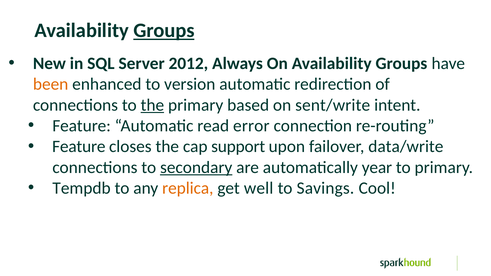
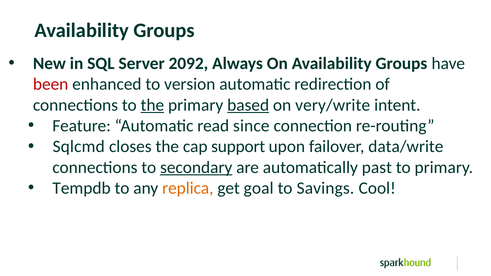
Groups at (164, 31) underline: present -> none
2012: 2012 -> 2092
been colour: orange -> red
based underline: none -> present
sent/write: sent/write -> very/write
error: error -> since
Feature at (79, 147): Feature -> Sqlcmd
year: year -> past
well: well -> goal
